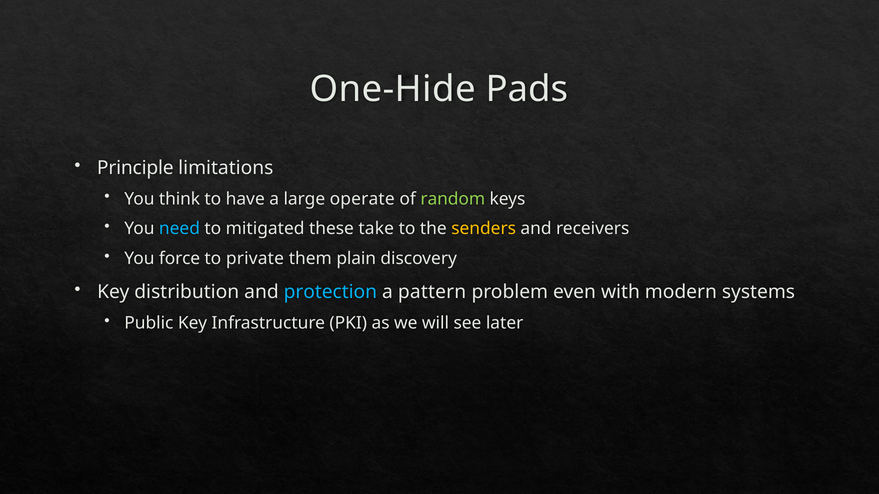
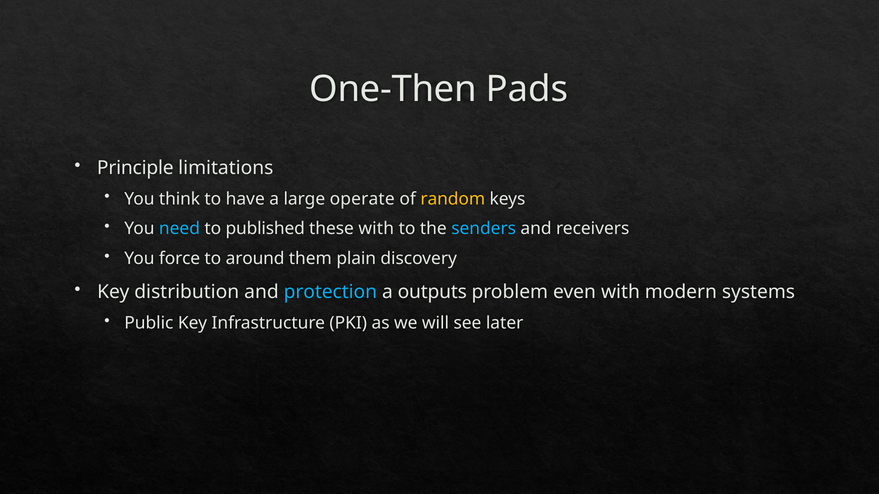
One-Hide: One-Hide -> One-Then
random colour: light green -> yellow
mitigated: mitigated -> published
these take: take -> with
senders colour: yellow -> light blue
private: private -> around
pattern: pattern -> outputs
